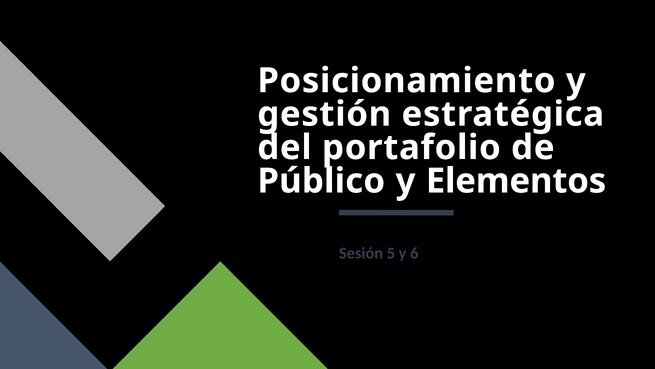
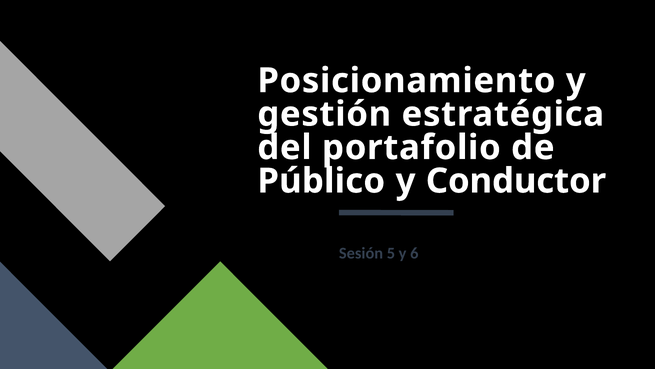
Elementos: Elementos -> Conductor
